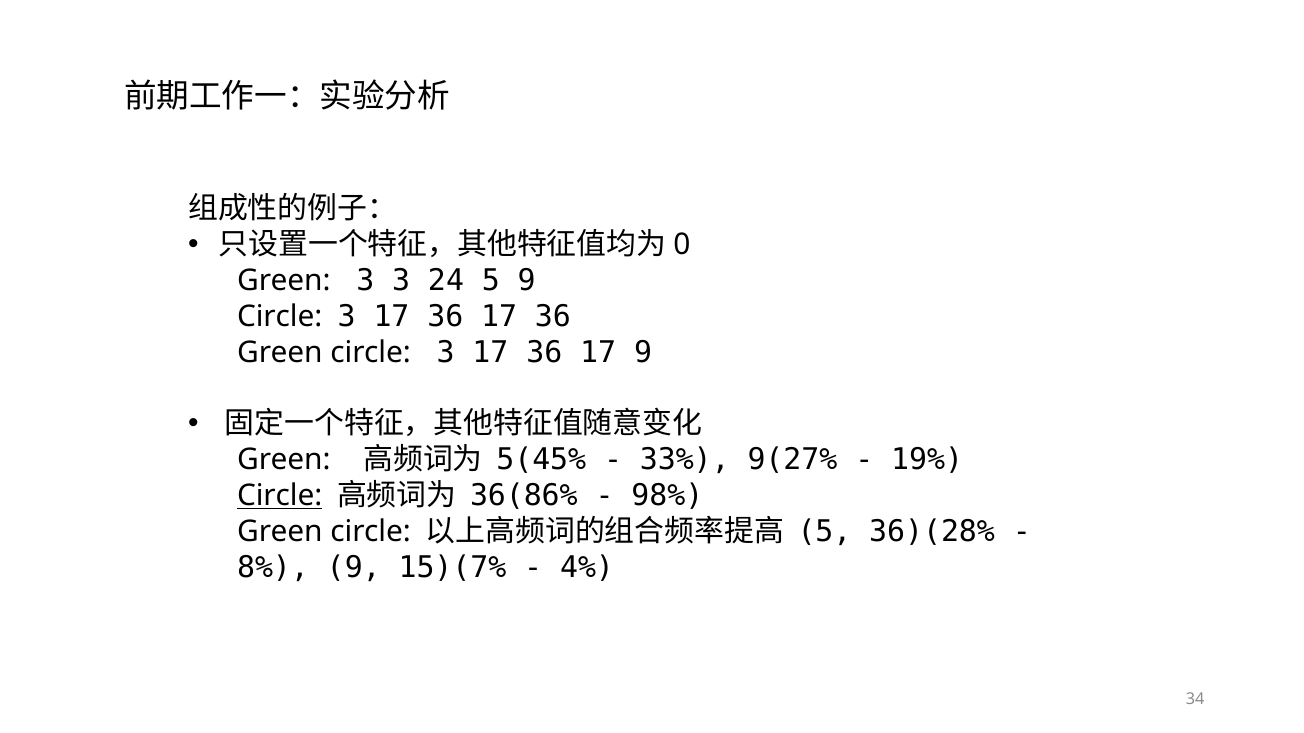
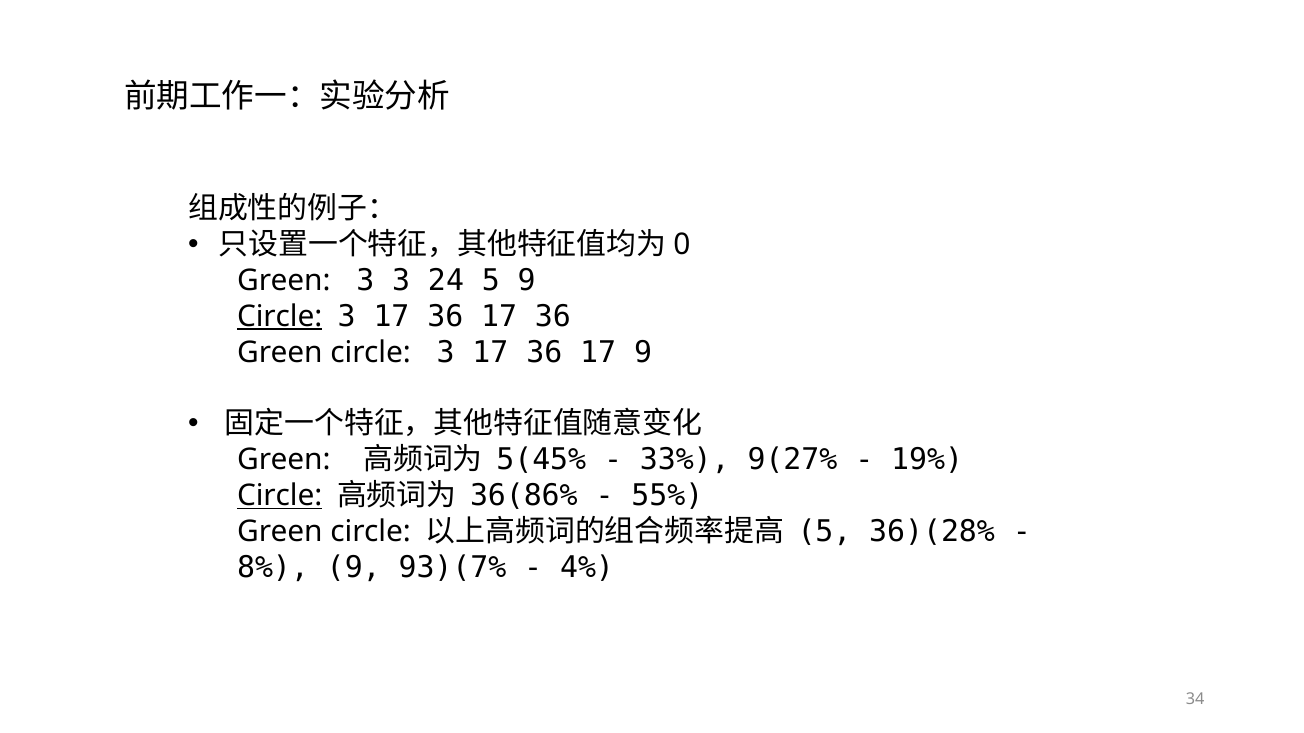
Circle at (280, 317) underline: none -> present
98%: 98% -> 55%
15)(7%: 15)(7% -> 93)(7%
